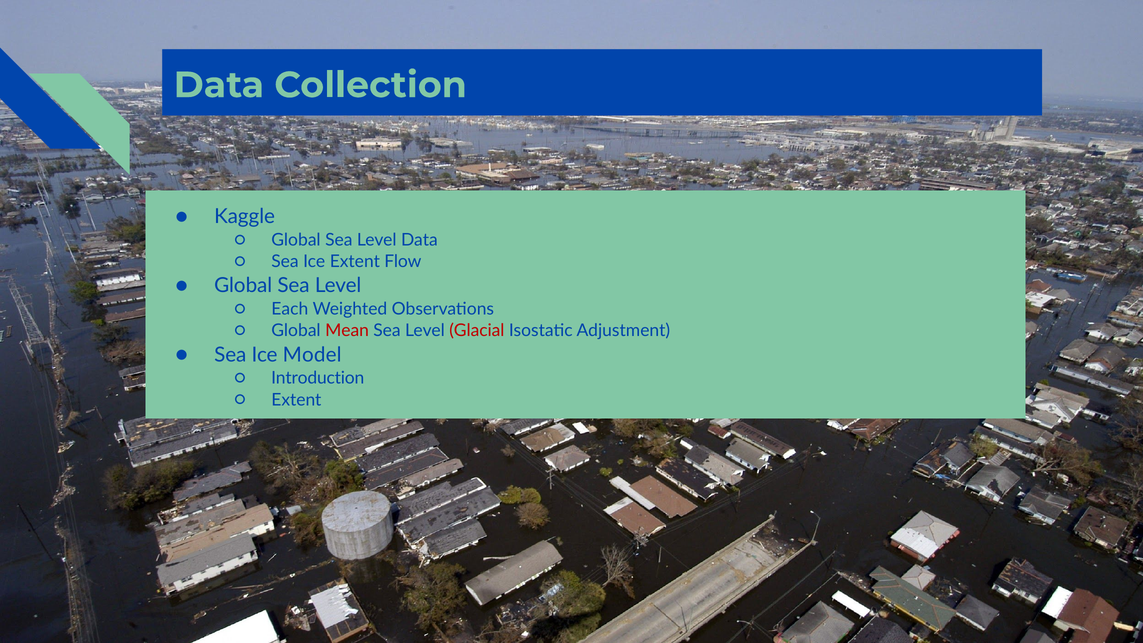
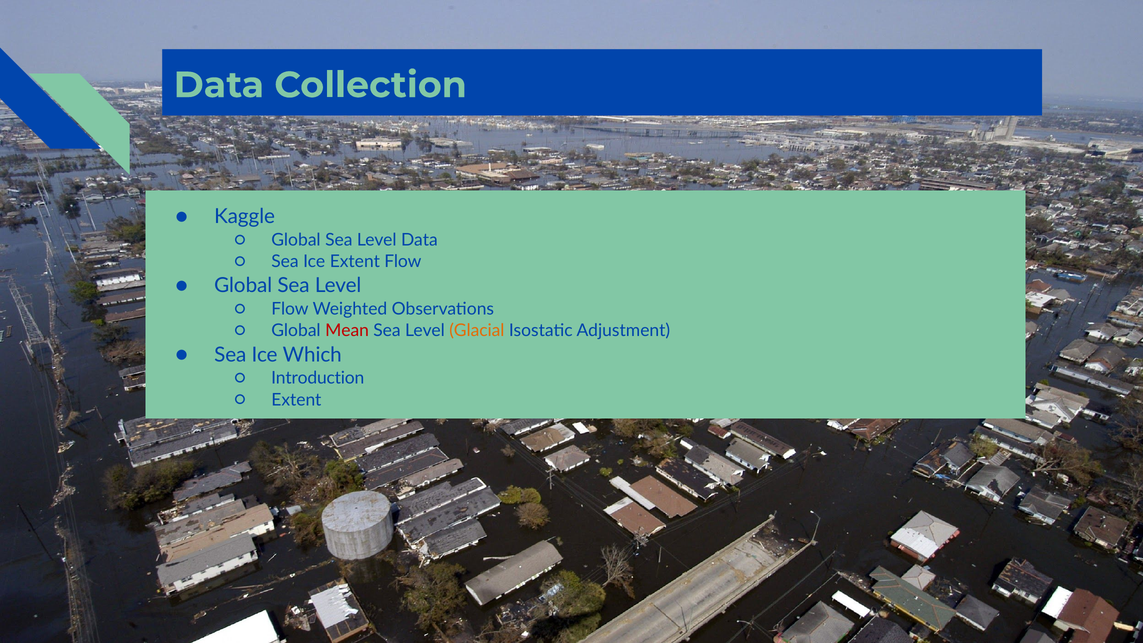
Each at (290, 309): Each -> Flow
Glacial colour: red -> orange
Model: Model -> Which
